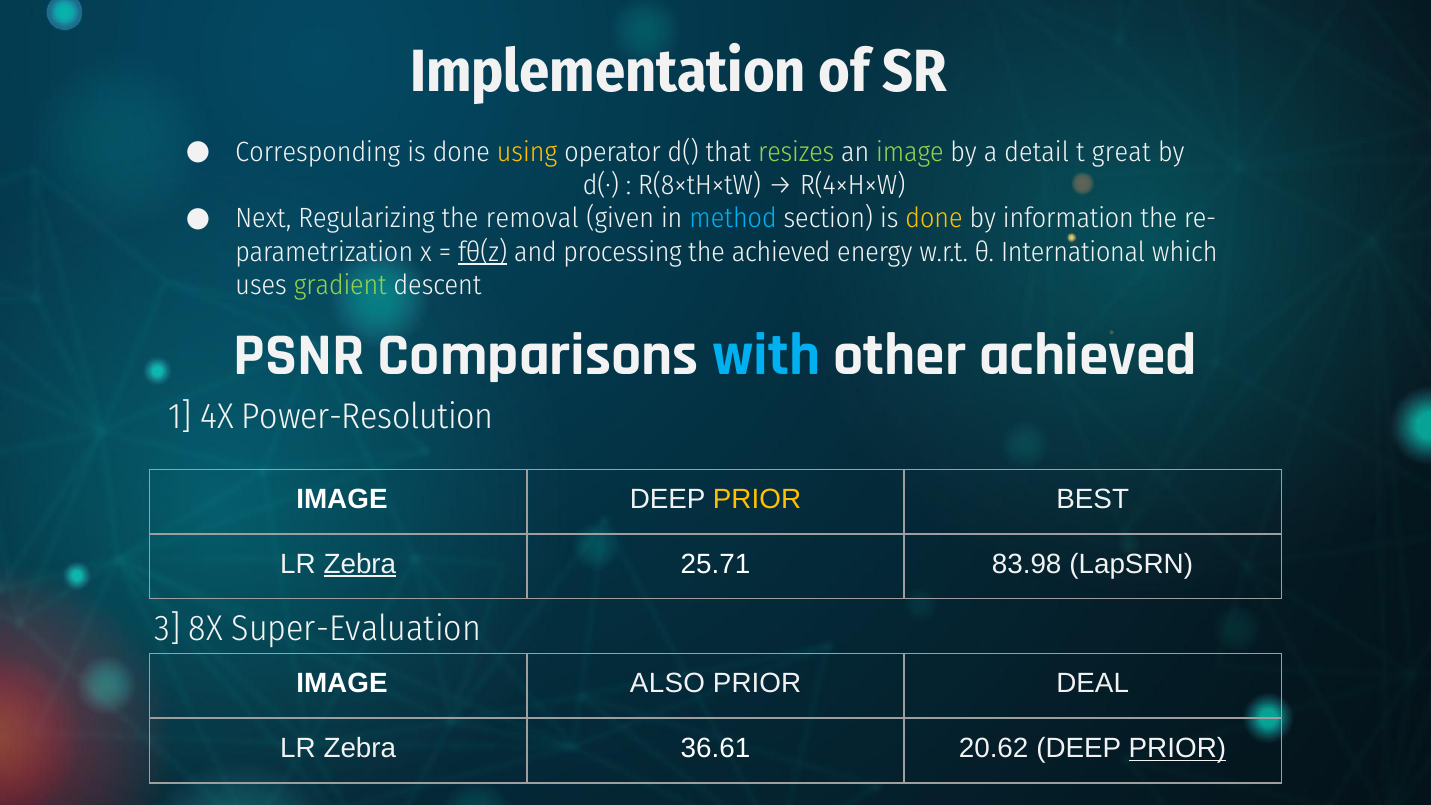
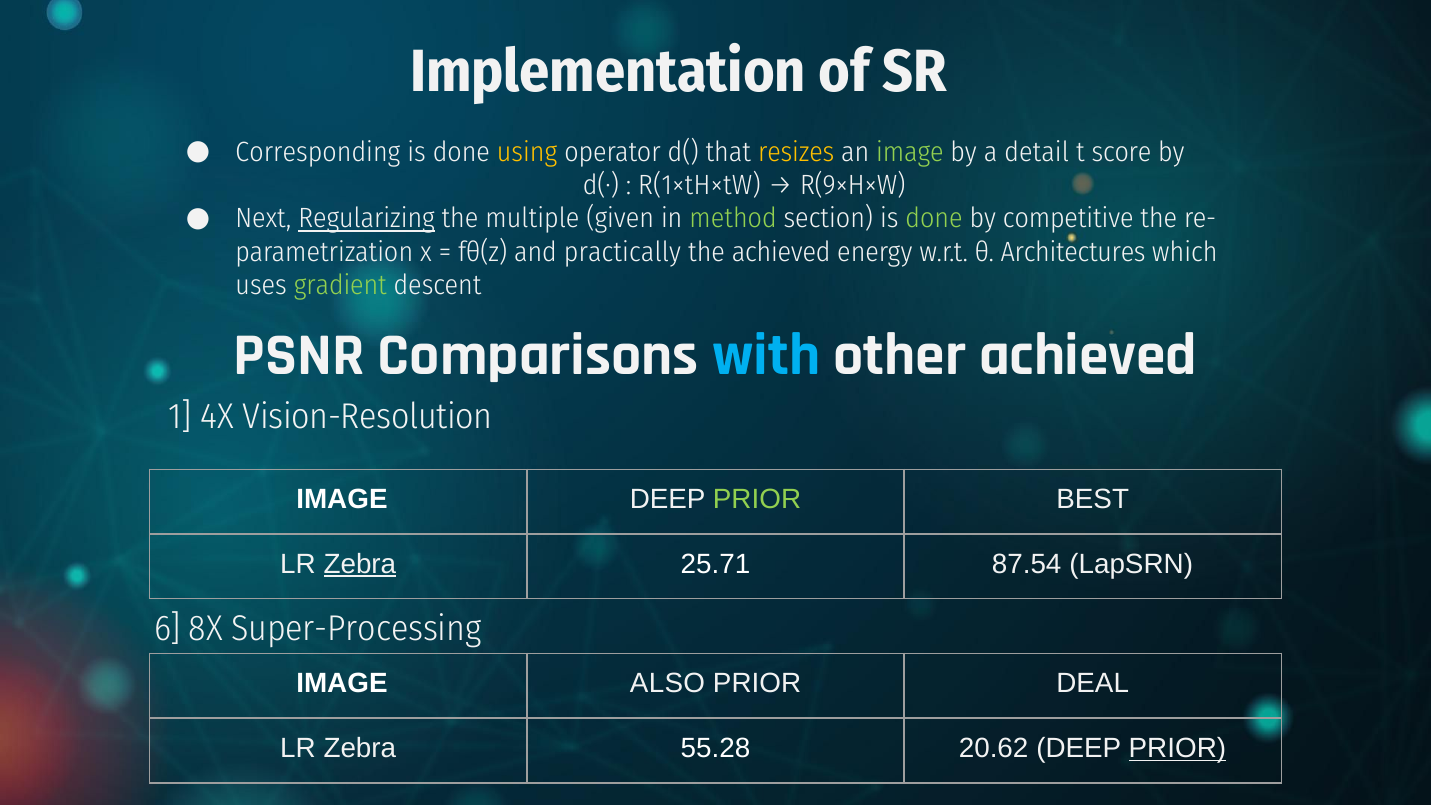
resizes colour: light green -> yellow
great: great -> score
R(8×tH×tW: R(8×tH×tW -> R(1×tH×tW
R(4×H×W: R(4×H×W -> R(9×H×W
Regularizing underline: none -> present
removal: removal -> multiple
method colour: light blue -> light green
done at (934, 219) colour: yellow -> light green
information: information -> competitive
fθ(z underline: present -> none
processing: processing -> practically
International: International -> Architectures
Power-Resolution: Power-Resolution -> Vision-Resolution
PRIOR at (757, 500) colour: yellow -> light green
83.98: 83.98 -> 87.54
3: 3 -> 6
Super-Evaluation: Super-Evaluation -> Super-Processing
36.61: 36.61 -> 55.28
